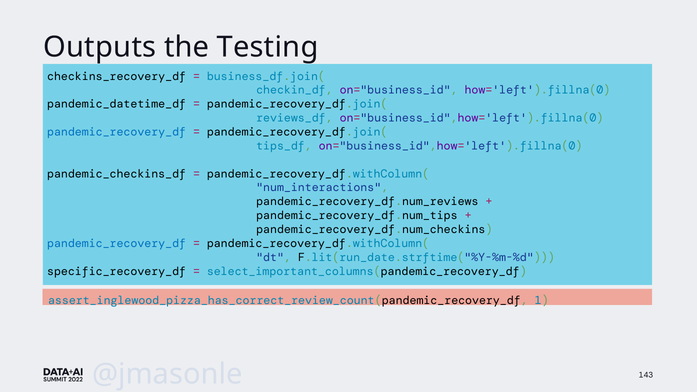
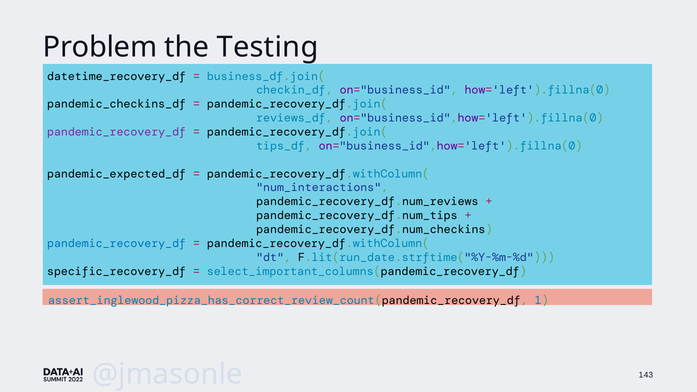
Outputs: Outputs -> Problem
checkins_recovery_df: checkins_recovery_df -> datetime_recovery_df
pandemic_datetime_df: pandemic_datetime_df -> pandemic_checkins_df
pandemic_recovery_df at (117, 132) colour: blue -> purple
pandemic_checkins_df: pandemic_checkins_df -> pandemic_expected_df
